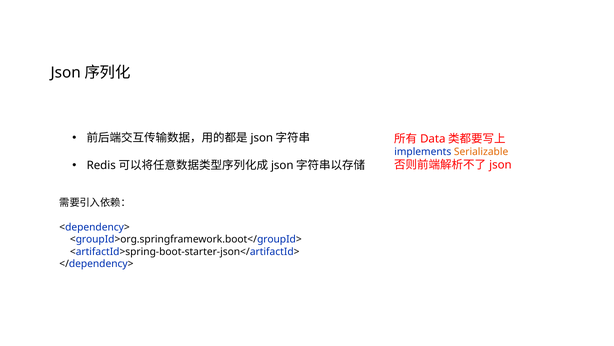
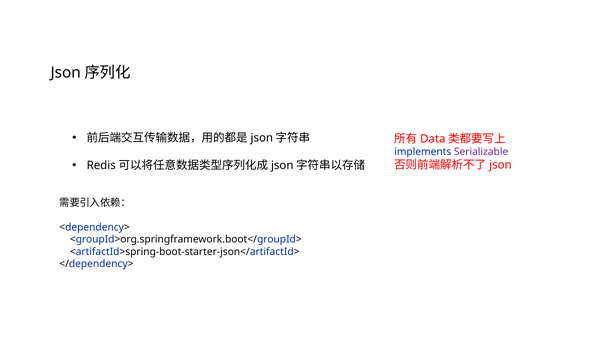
Serializable colour: orange -> purple
